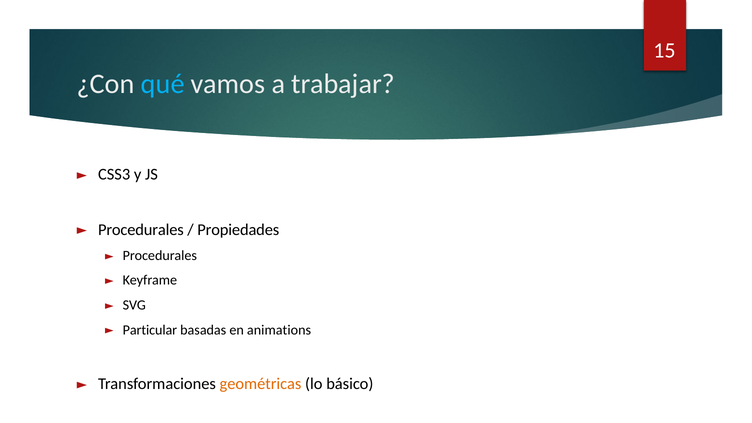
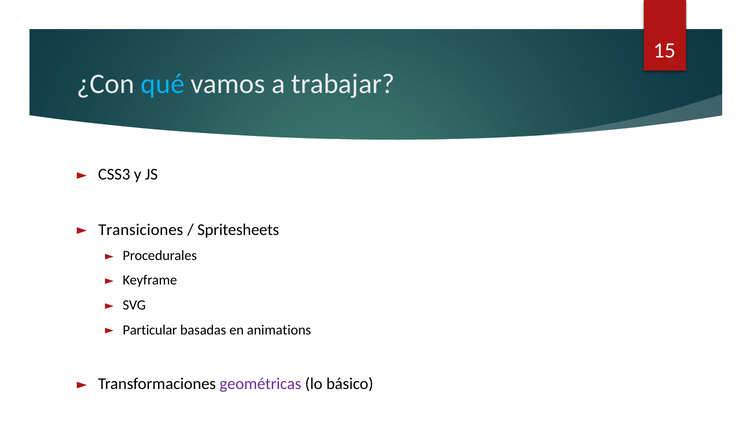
Procedurales at (141, 230): Procedurales -> Transiciones
Propiedades: Propiedades -> Spritesheets
geométricas colour: orange -> purple
